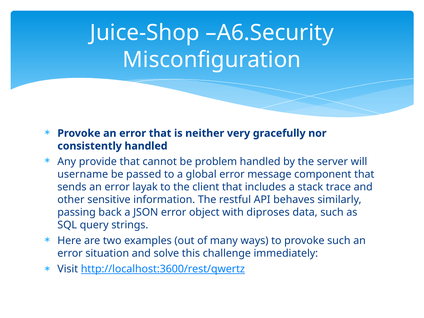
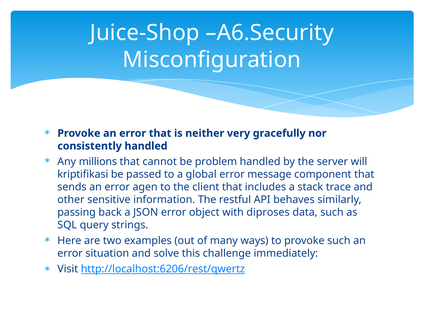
provide: provide -> millions
username: username -> kriptifikasi
layak: layak -> agen
http://localhost:3600/rest/qwertz: http://localhost:3600/rest/qwertz -> http://localhost:6206/rest/qwertz
